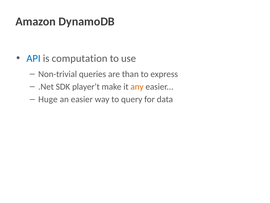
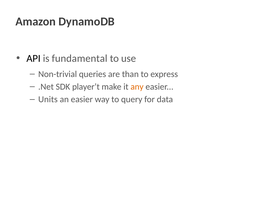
API colour: blue -> black
computation: computation -> fundamental
Huge: Huge -> Units
